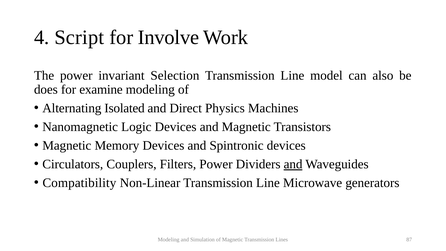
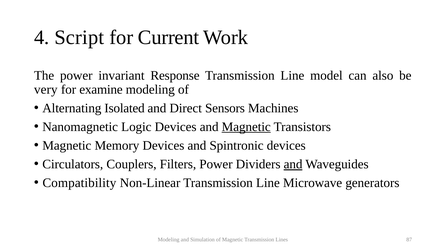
Involve: Involve -> Current
Selection: Selection -> Response
does: does -> very
Physics: Physics -> Sensors
Magnetic at (246, 127) underline: none -> present
